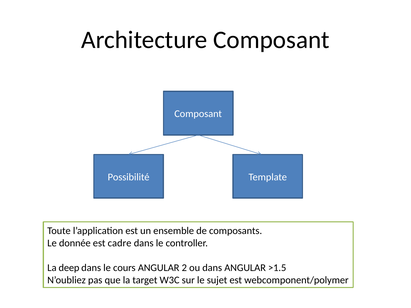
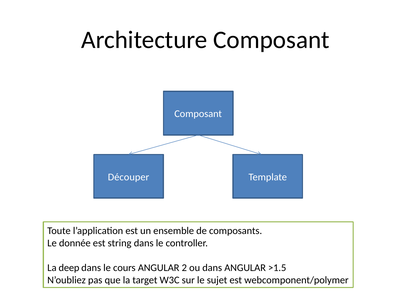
Possibilité: Possibilité -> Découper
cadre: cadre -> string
